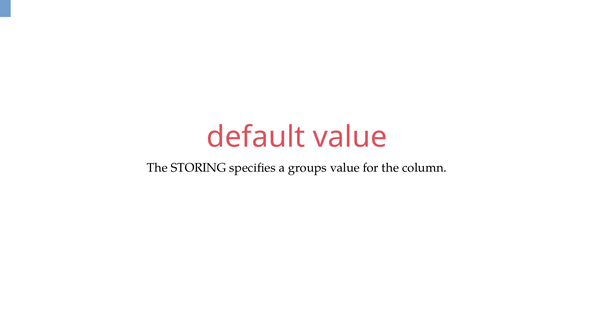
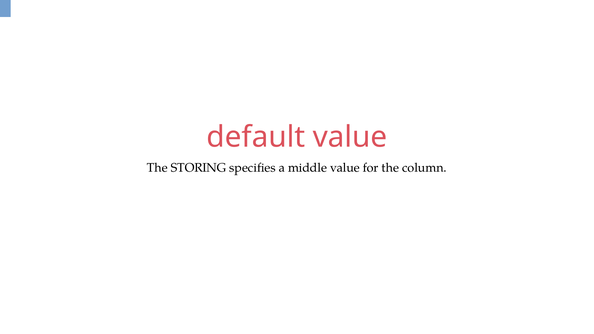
groups: groups -> middle
